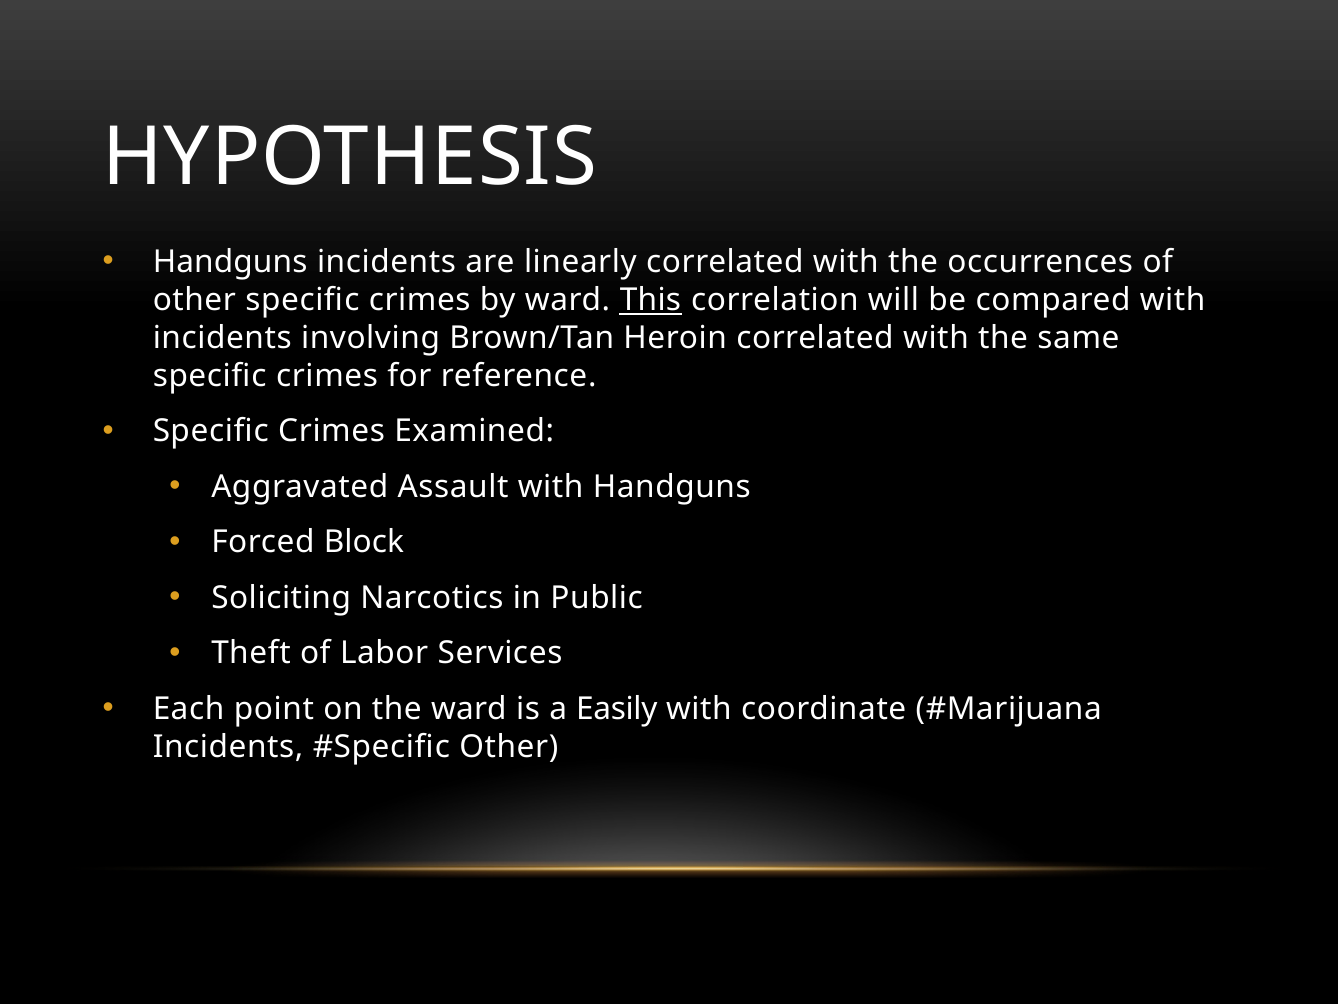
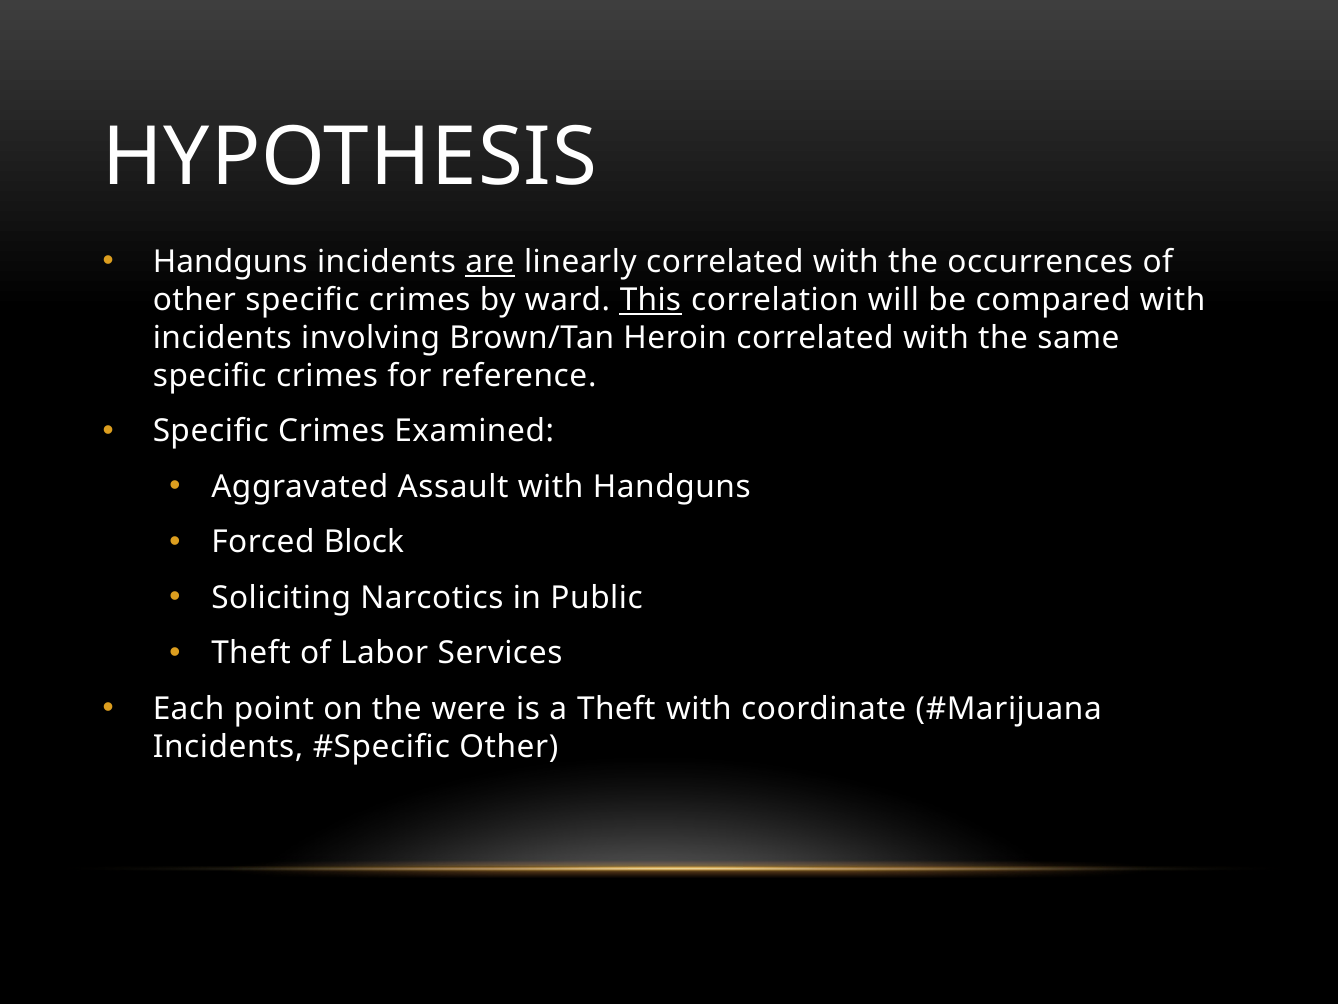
are underline: none -> present
the ward: ward -> were
a Easily: Easily -> Theft
